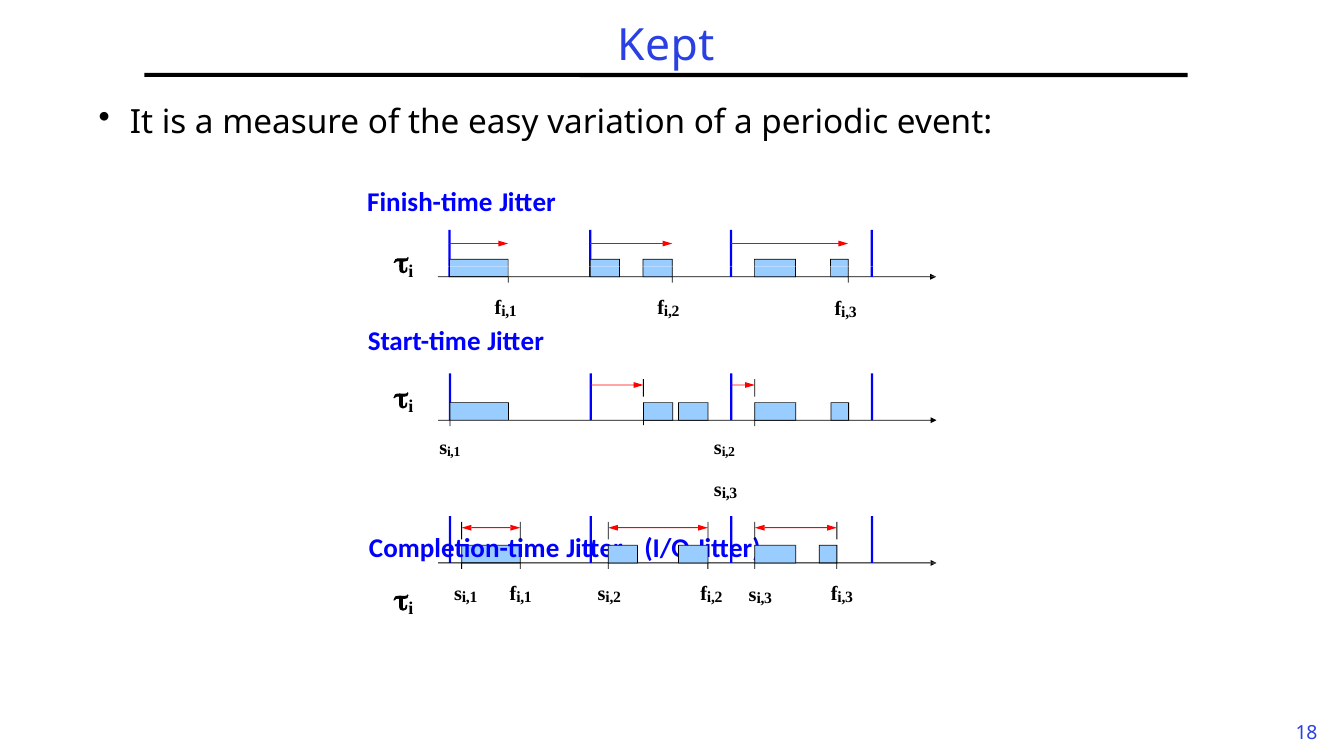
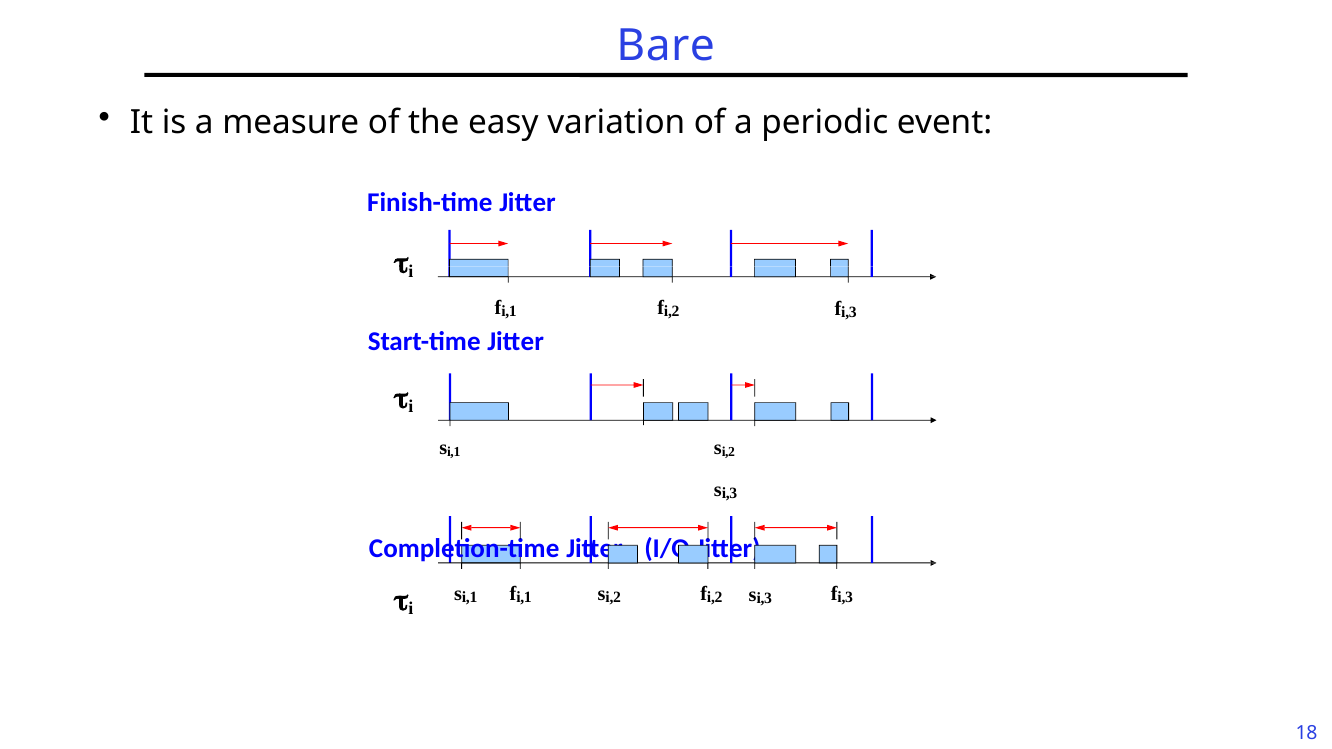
Kept: Kept -> Bare
